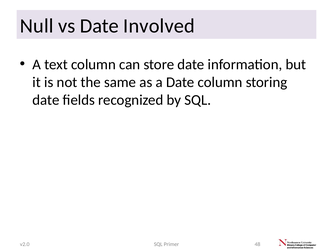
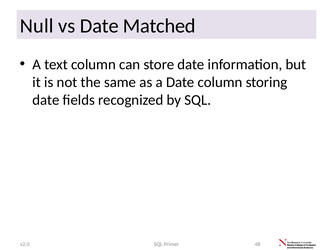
Involved: Involved -> Matched
